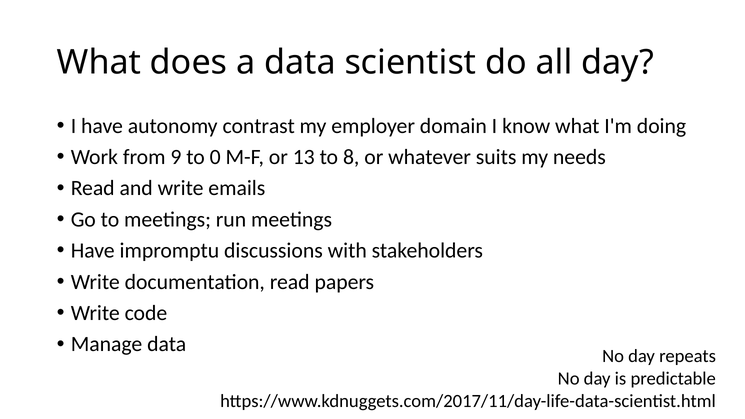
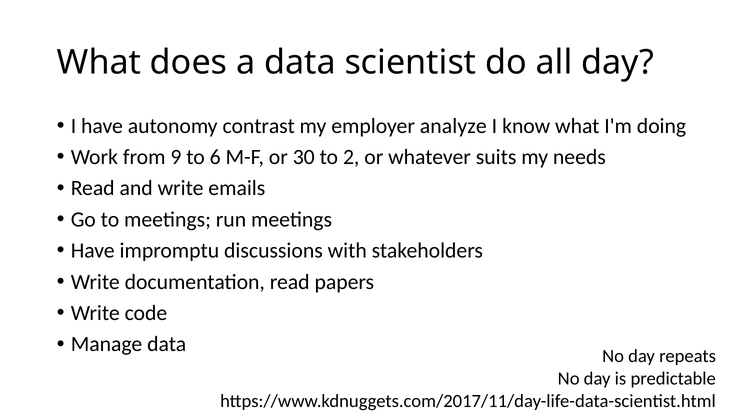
domain: domain -> analyze
0: 0 -> 6
13: 13 -> 30
8: 8 -> 2
